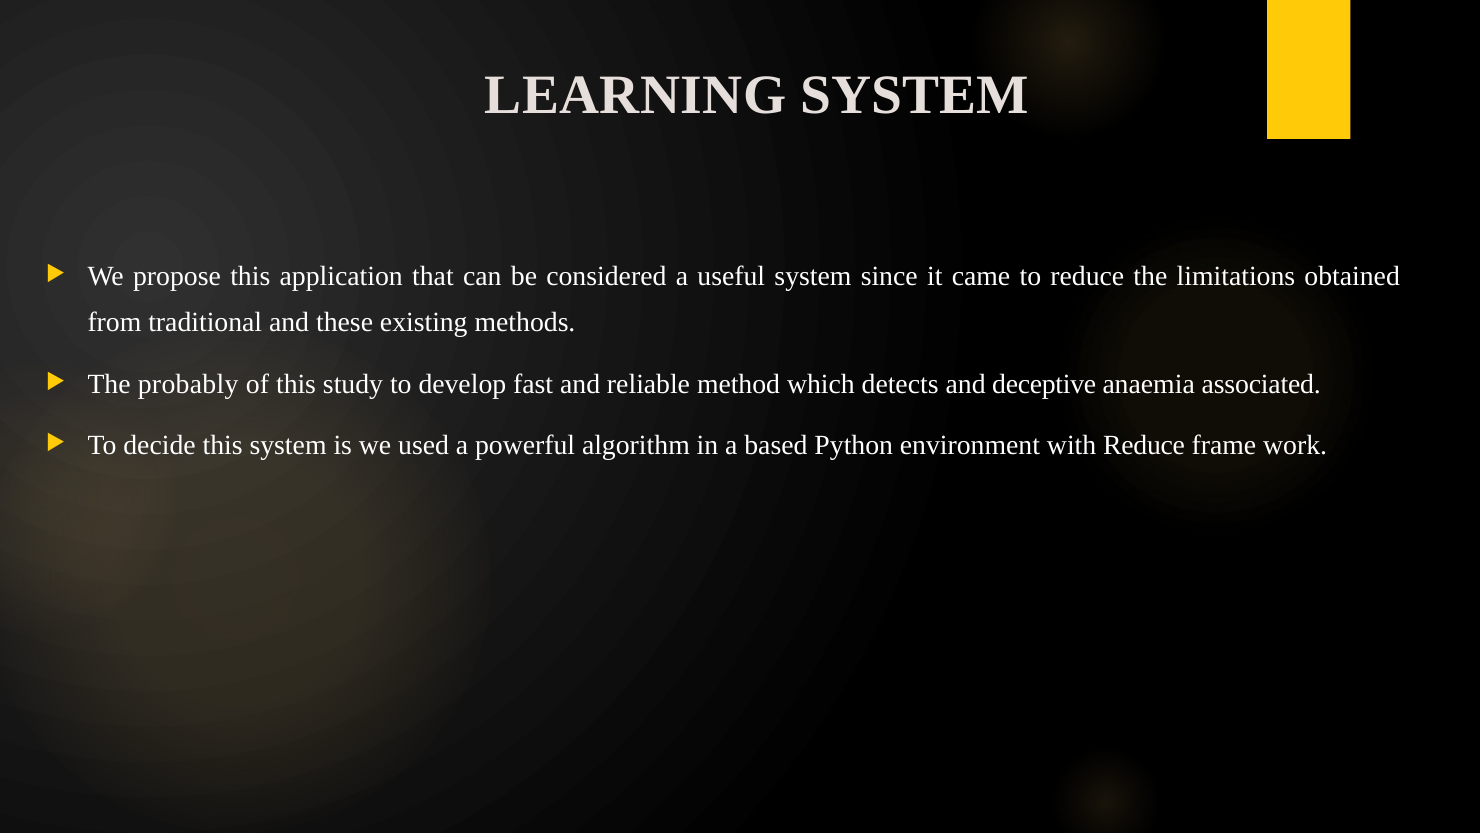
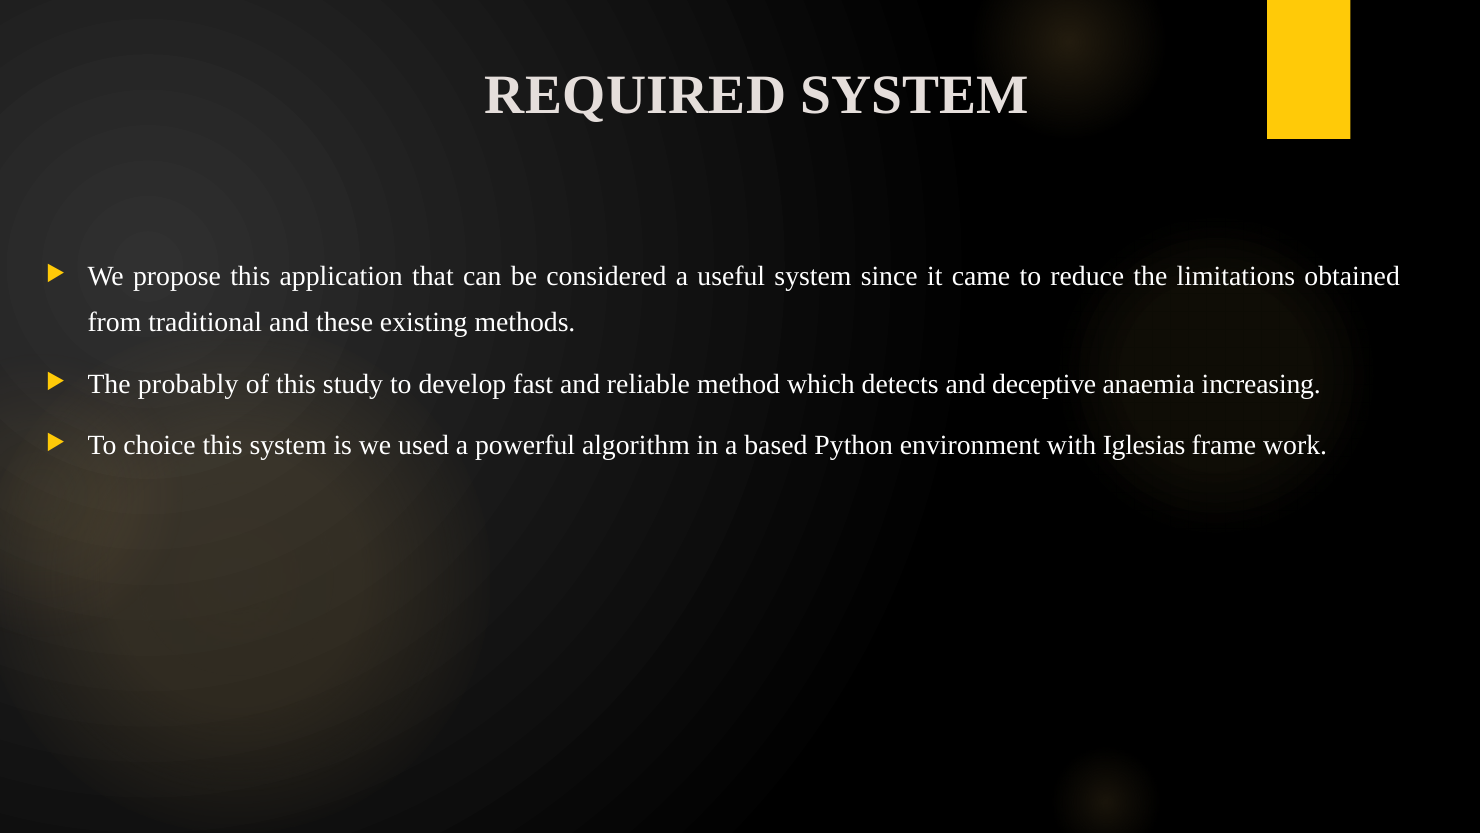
LEARNING: LEARNING -> REQUIRED
associated: associated -> increasing
decide: decide -> choice
with Reduce: Reduce -> Iglesias
